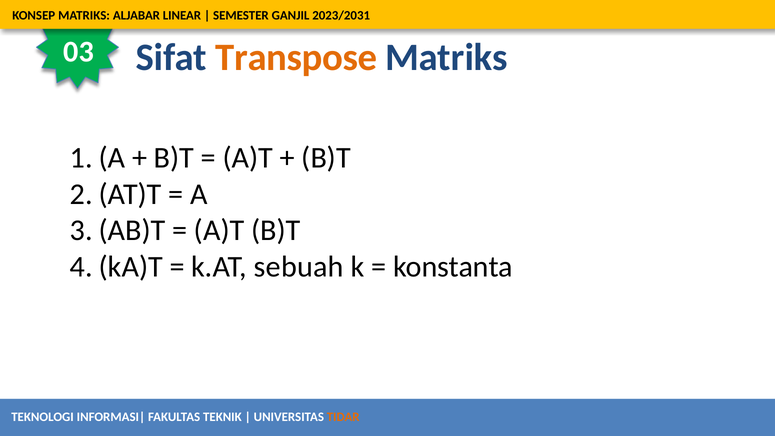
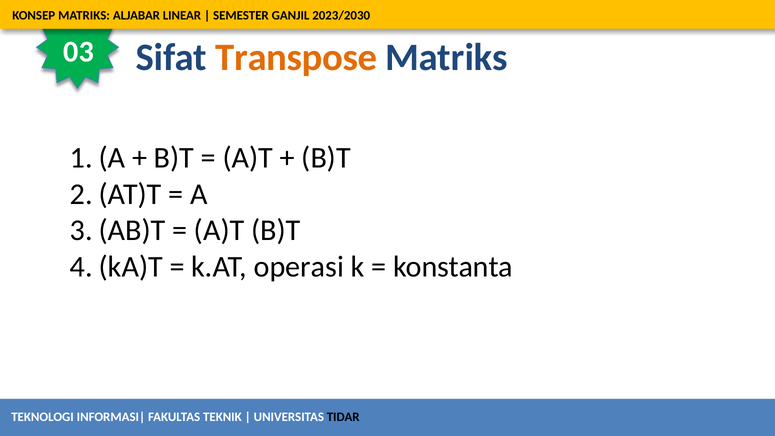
2023/2031: 2023/2031 -> 2023/2030
sebuah: sebuah -> operasi
TIDAR colour: orange -> black
